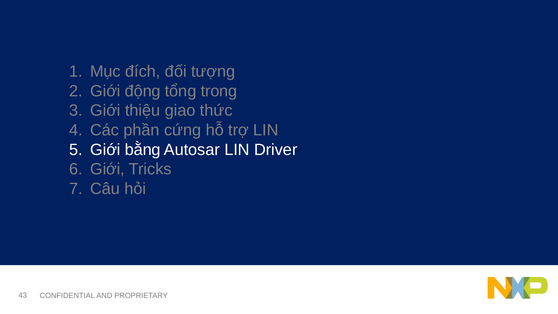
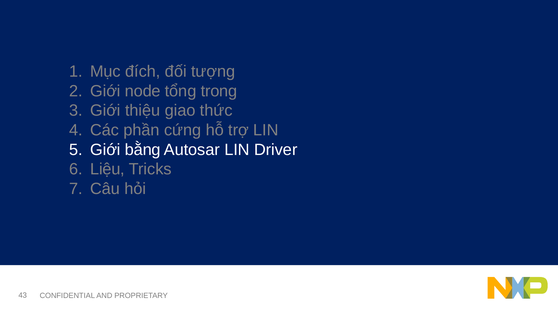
động: động -> node
Giới at (107, 169): Giới -> Liệu
